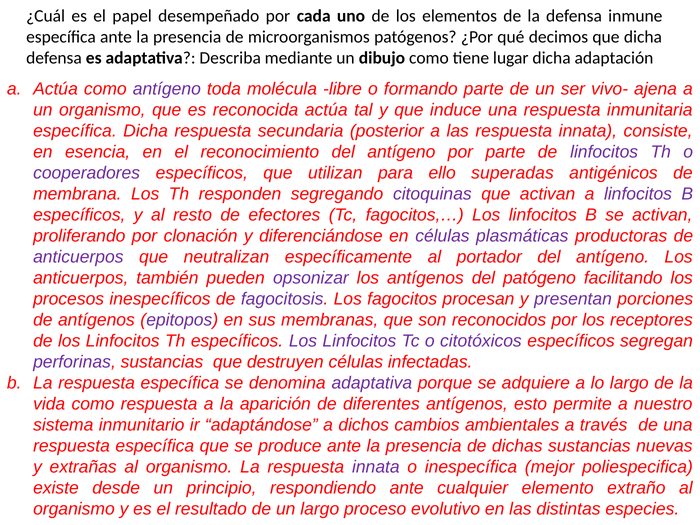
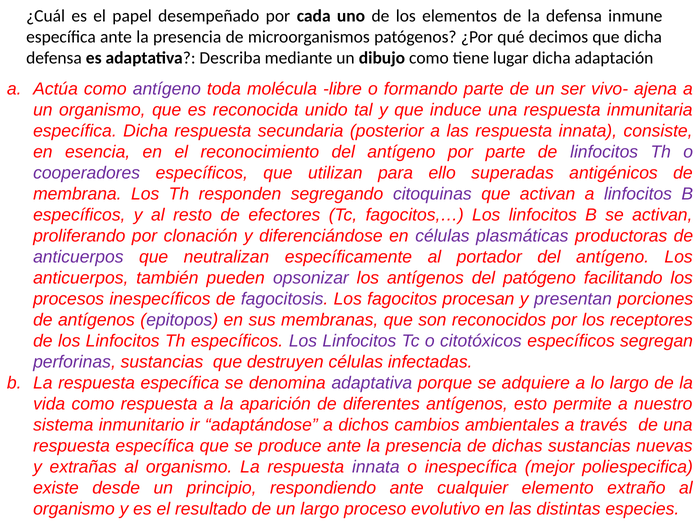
reconocida actúa: actúa -> unido
